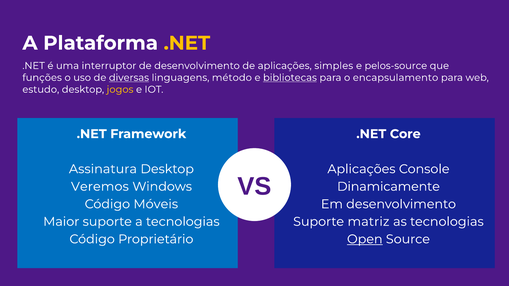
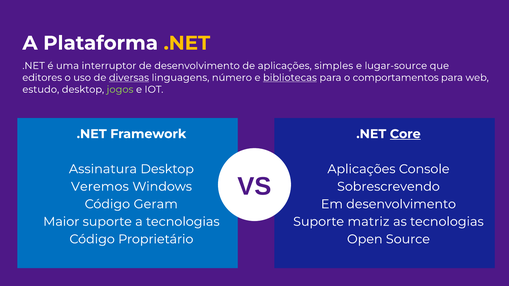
pelos-source: pelos-source -> lugar-source
funções: funções -> editores
método: método -> número
encapsulamento: encapsulamento -> comportamentos
jogos colour: yellow -> light green
Core underline: none -> present
Dinamicamente: Dinamicamente -> Sobrescrevendo
Móveis: Móveis -> Geram
Open underline: present -> none
